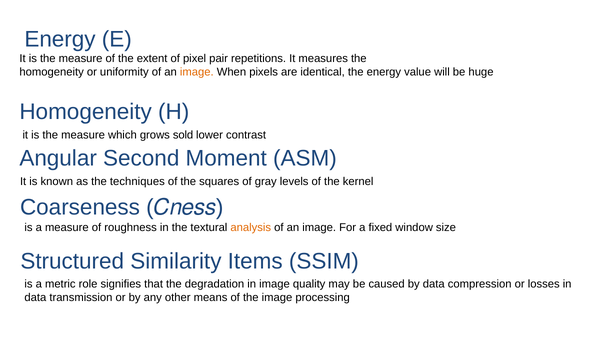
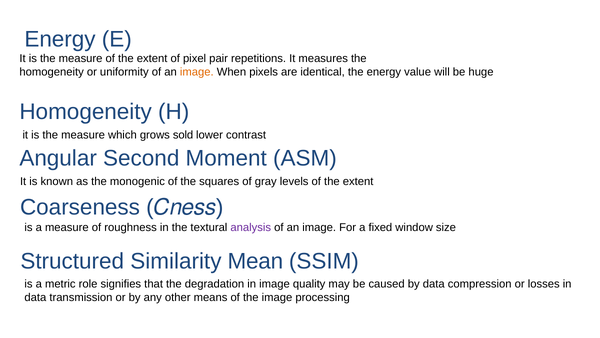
techniques: techniques -> monogenic
levels of the kernel: kernel -> extent
analysis colour: orange -> purple
Items: Items -> Mean
